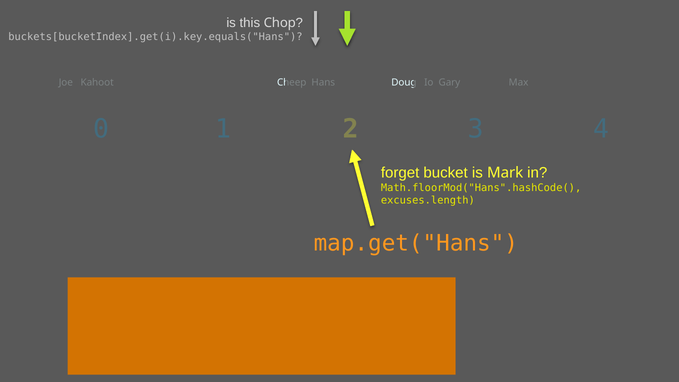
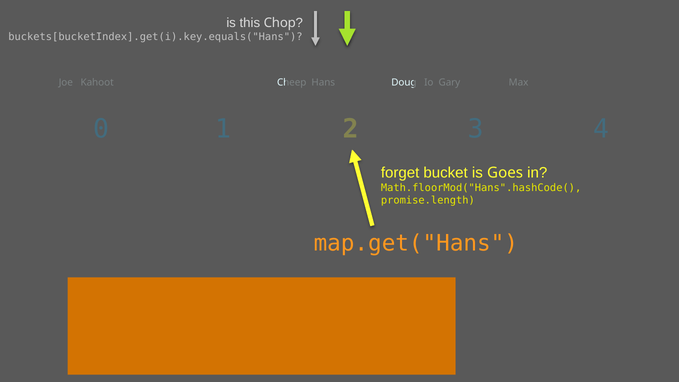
Mark: Mark -> Goes
excuses.length: excuses.length -> promise.length
